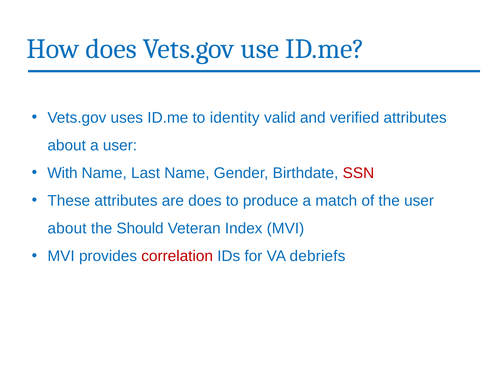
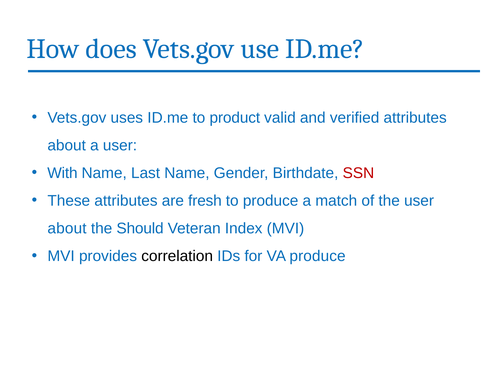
identity: identity -> product
are does: does -> fresh
correlation colour: red -> black
VA debriefs: debriefs -> produce
